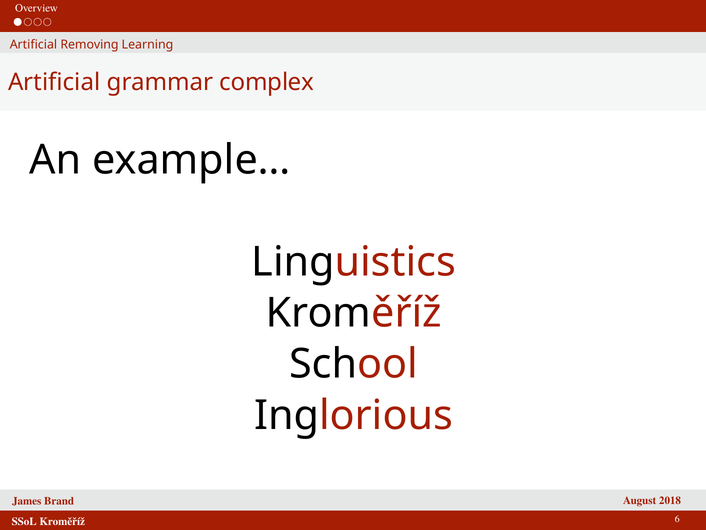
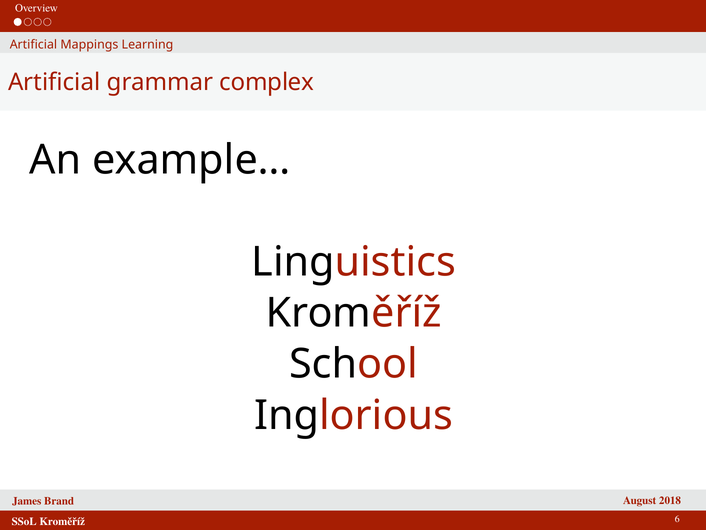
Removing: Removing -> Mappings
